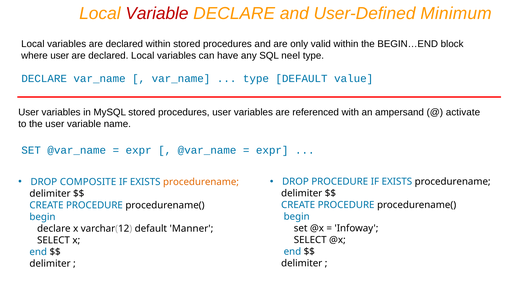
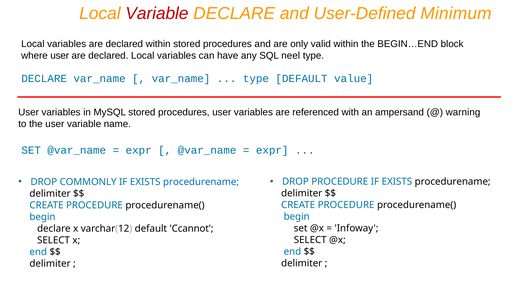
activate: activate -> warning
COMPOSITE: COMPOSITE -> COMMONLY
procedurename at (201, 182) colour: orange -> blue
Manner: Manner -> Ccannot
